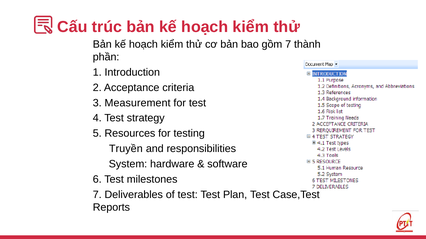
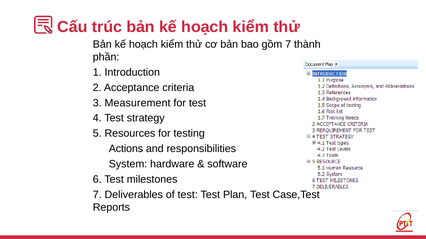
Truyền: Truyền -> Actions
